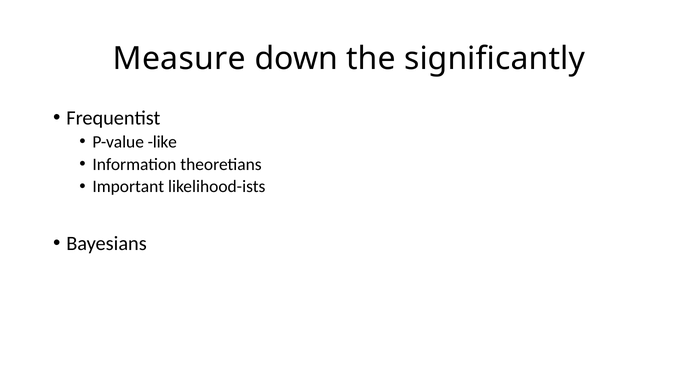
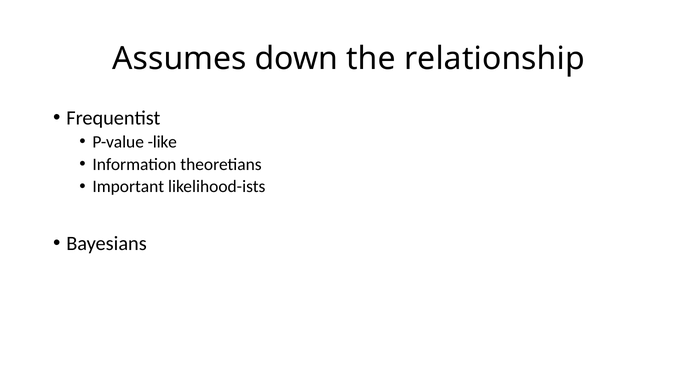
Measure: Measure -> Assumes
significantly: significantly -> relationship
